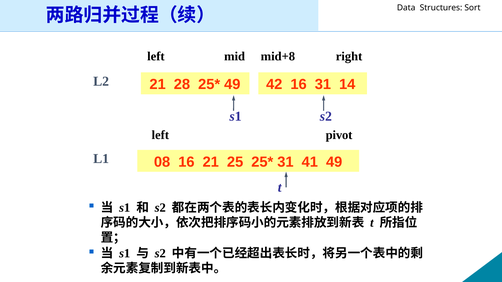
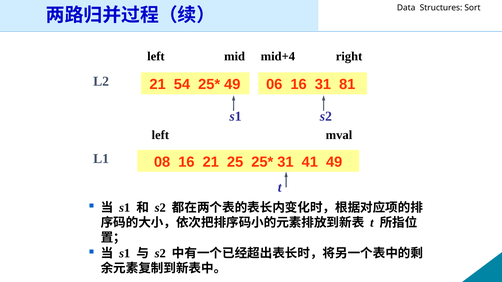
mid+8: mid+8 -> mid+4
28: 28 -> 54
42: 42 -> 06
14: 14 -> 81
pivot: pivot -> mval
